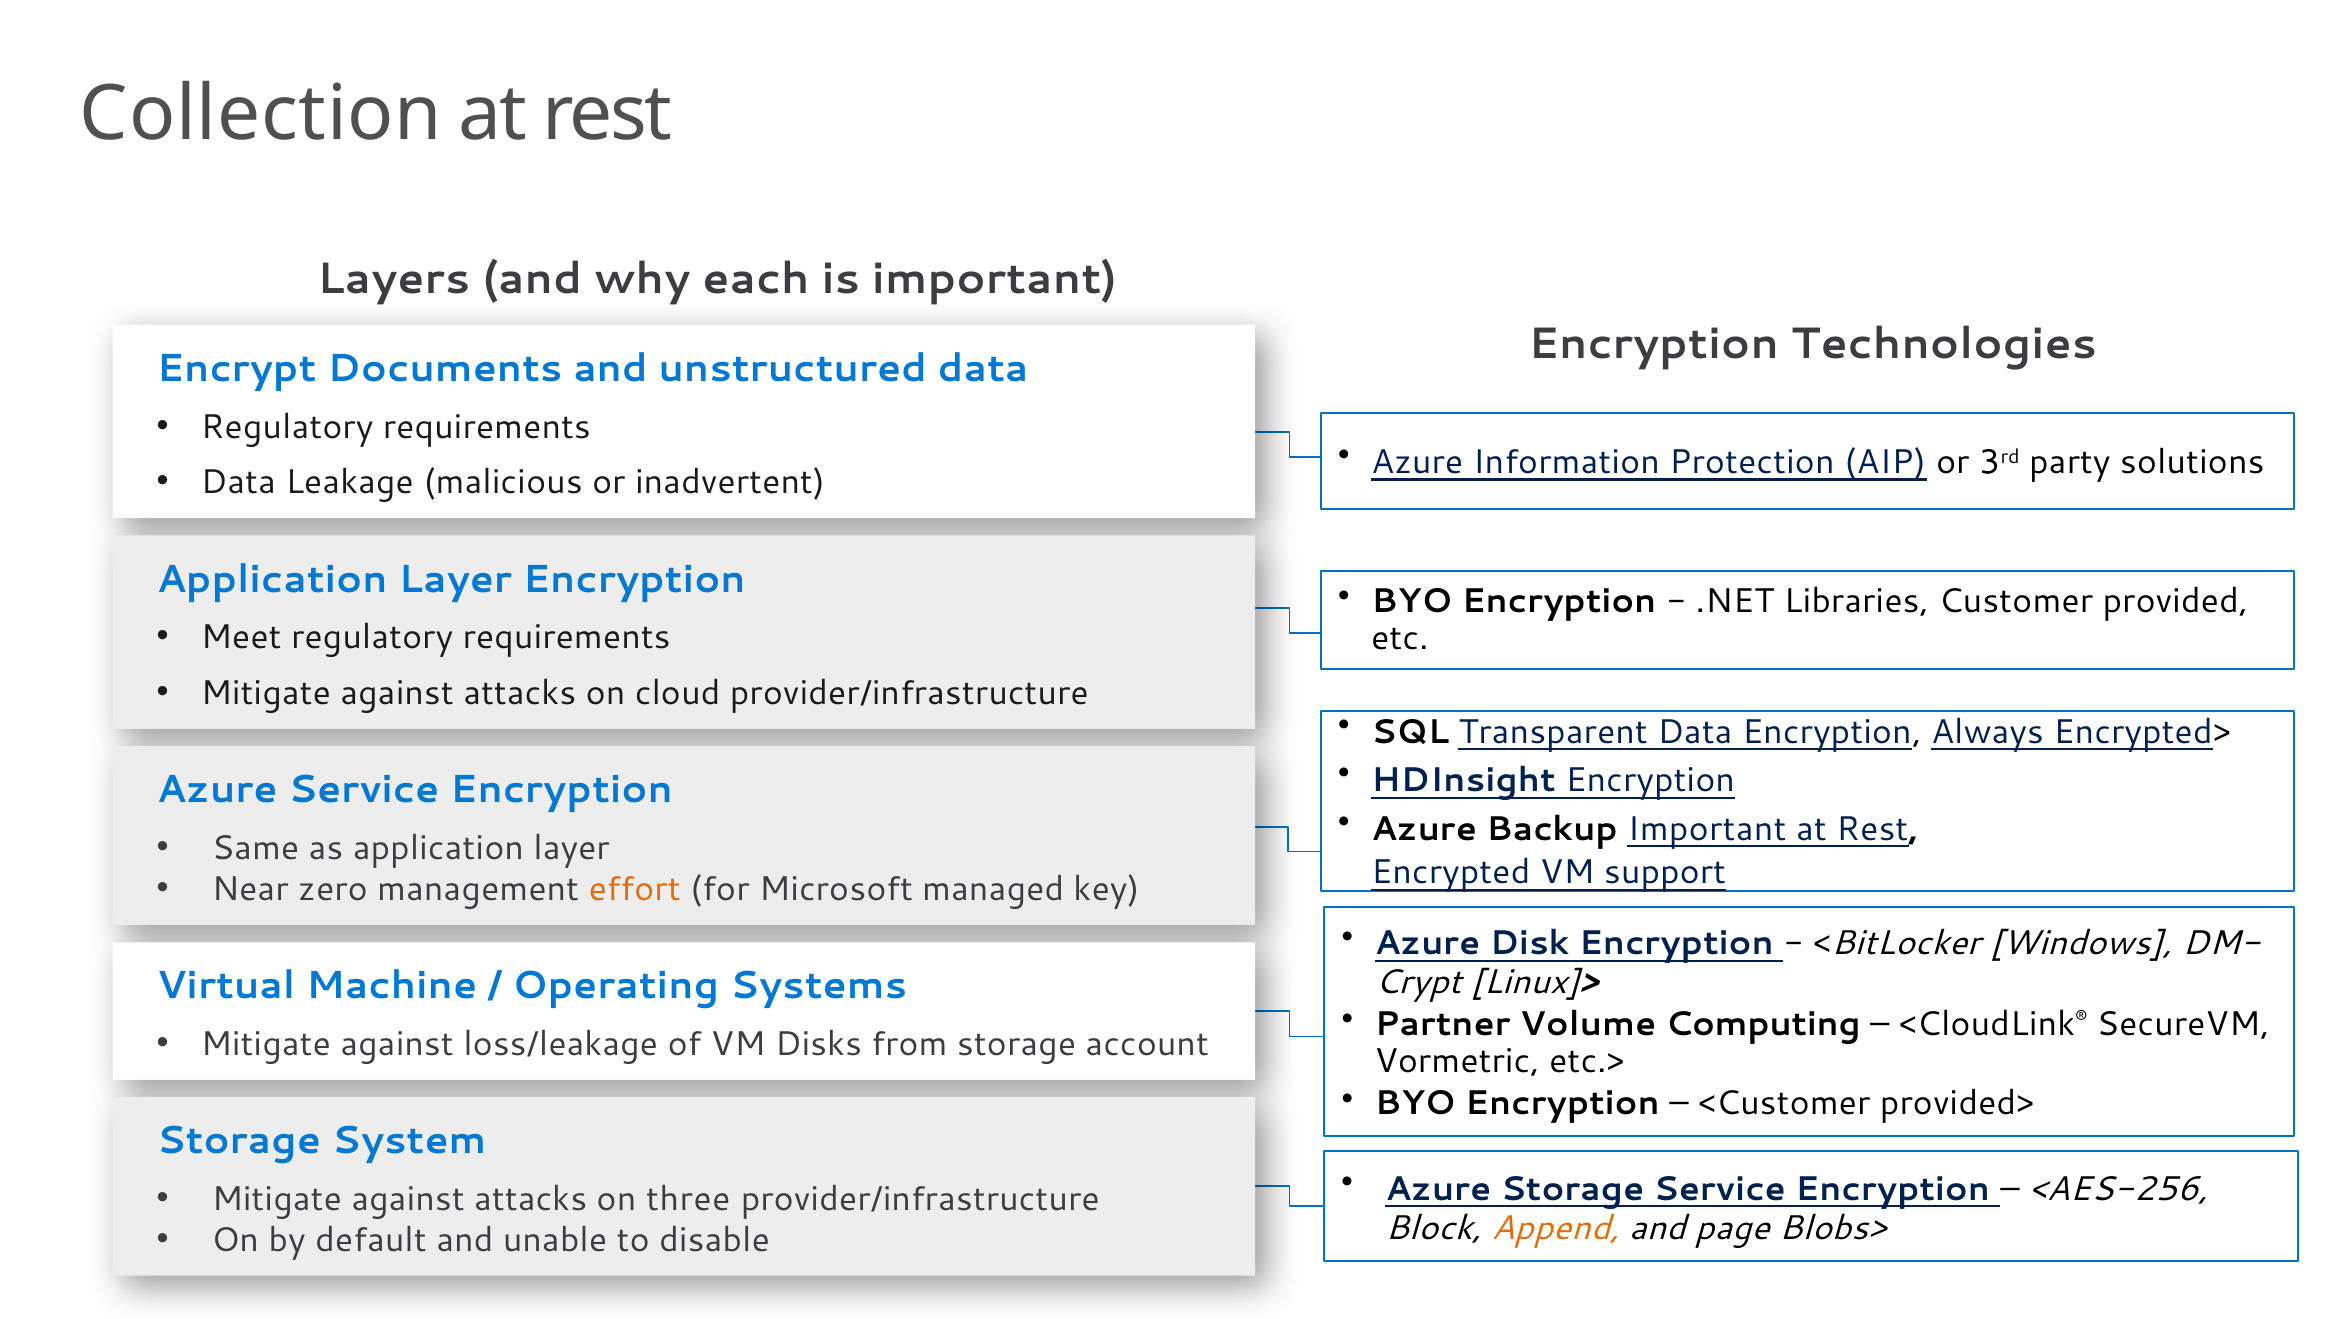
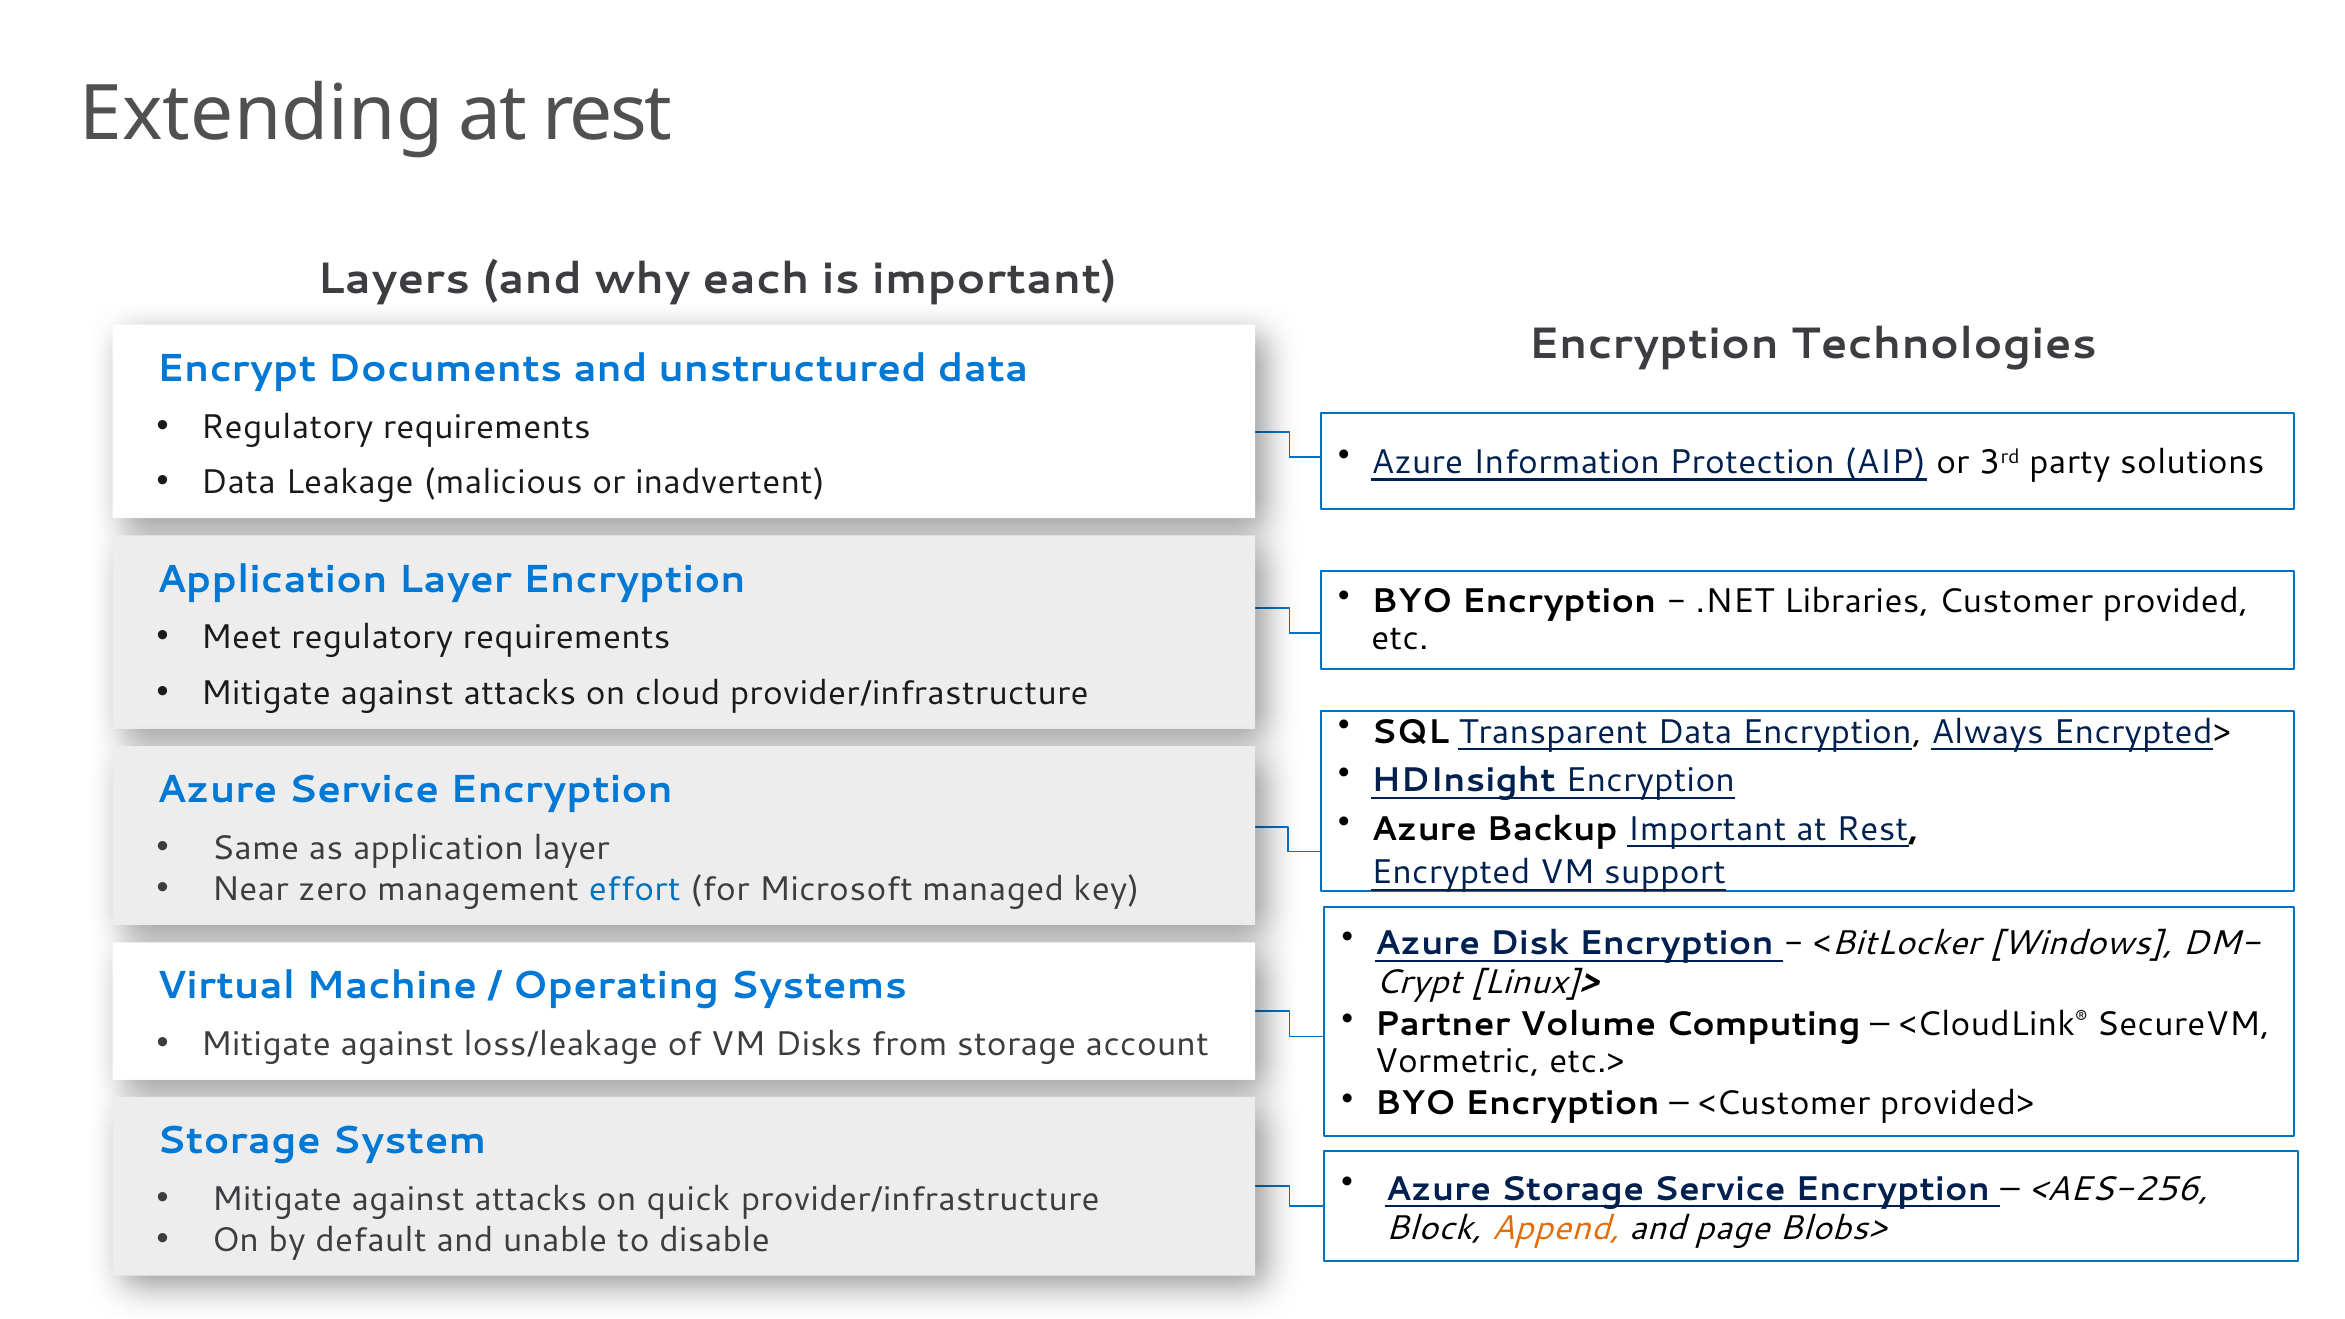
Collection: Collection -> Extending
effort colour: orange -> blue
three: three -> quick
